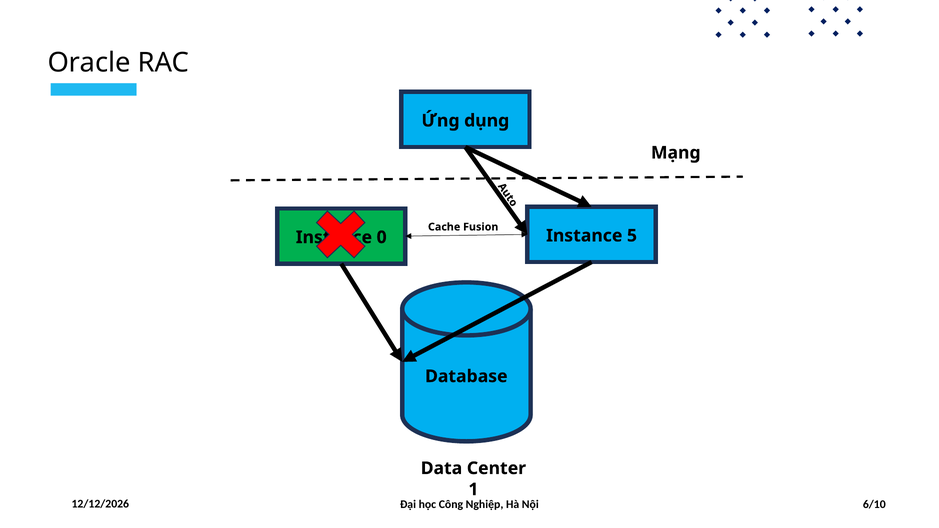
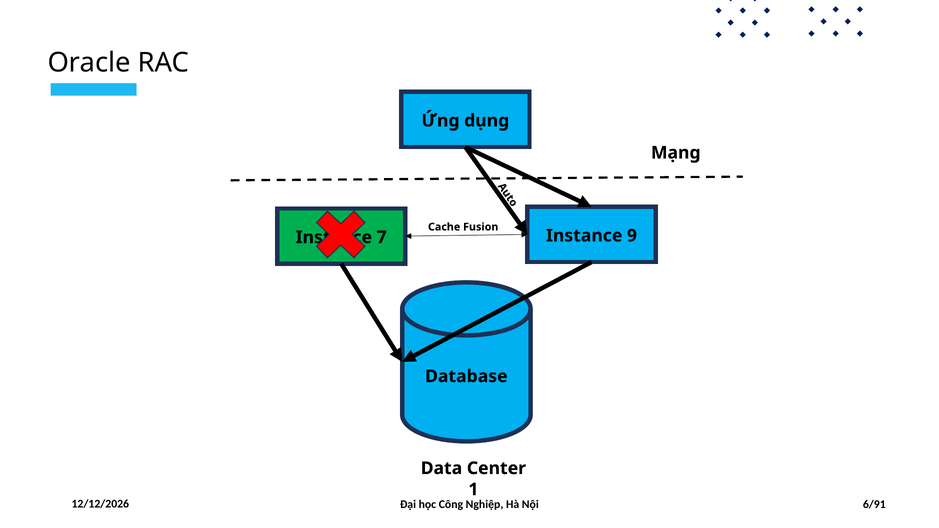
5: 5 -> 9
0: 0 -> 7
6/10: 6/10 -> 6/91
